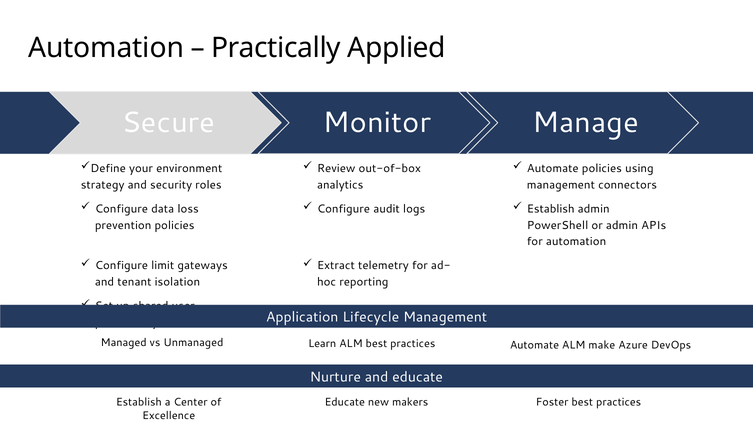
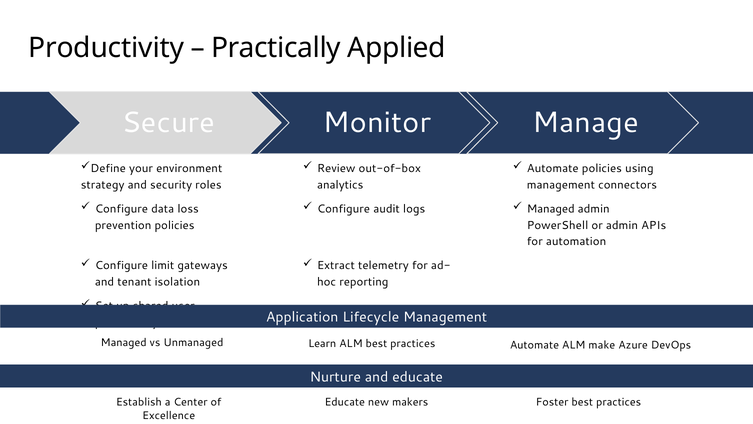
Automation at (106, 48): Automation -> Productivity
Establish at (551, 209): Establish -> Managed
